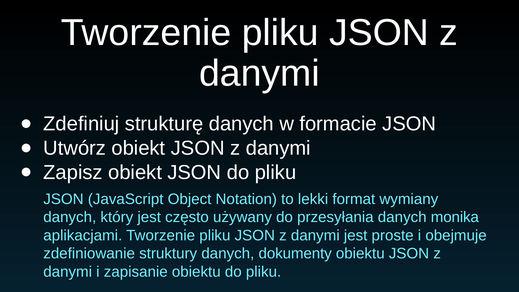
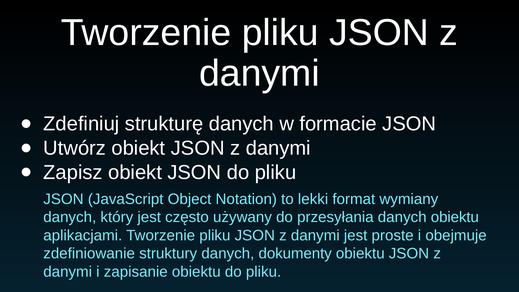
danych monika: monika -> obiektu
